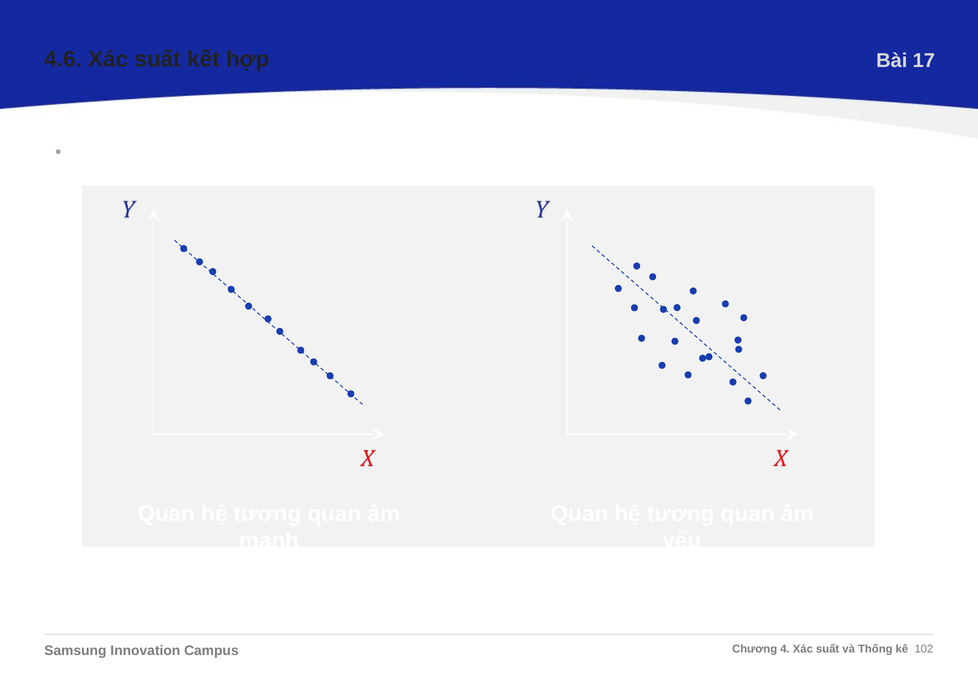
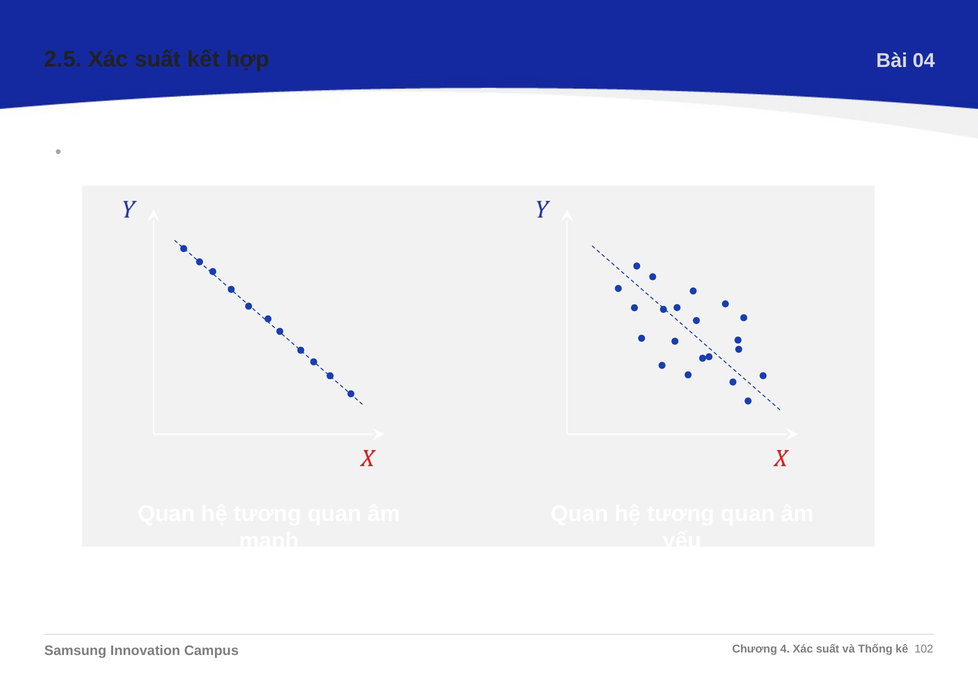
4.6: 4.6 -> 2.5
17: 17 -> 04
